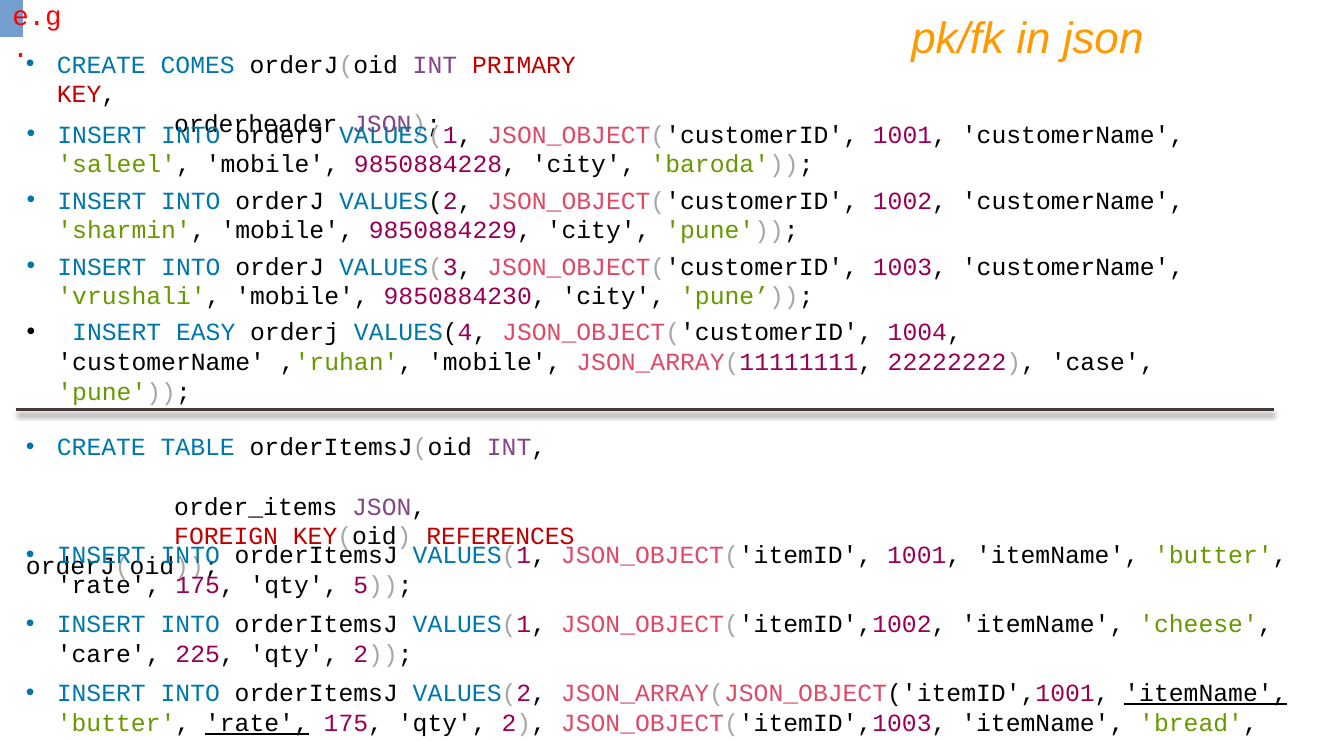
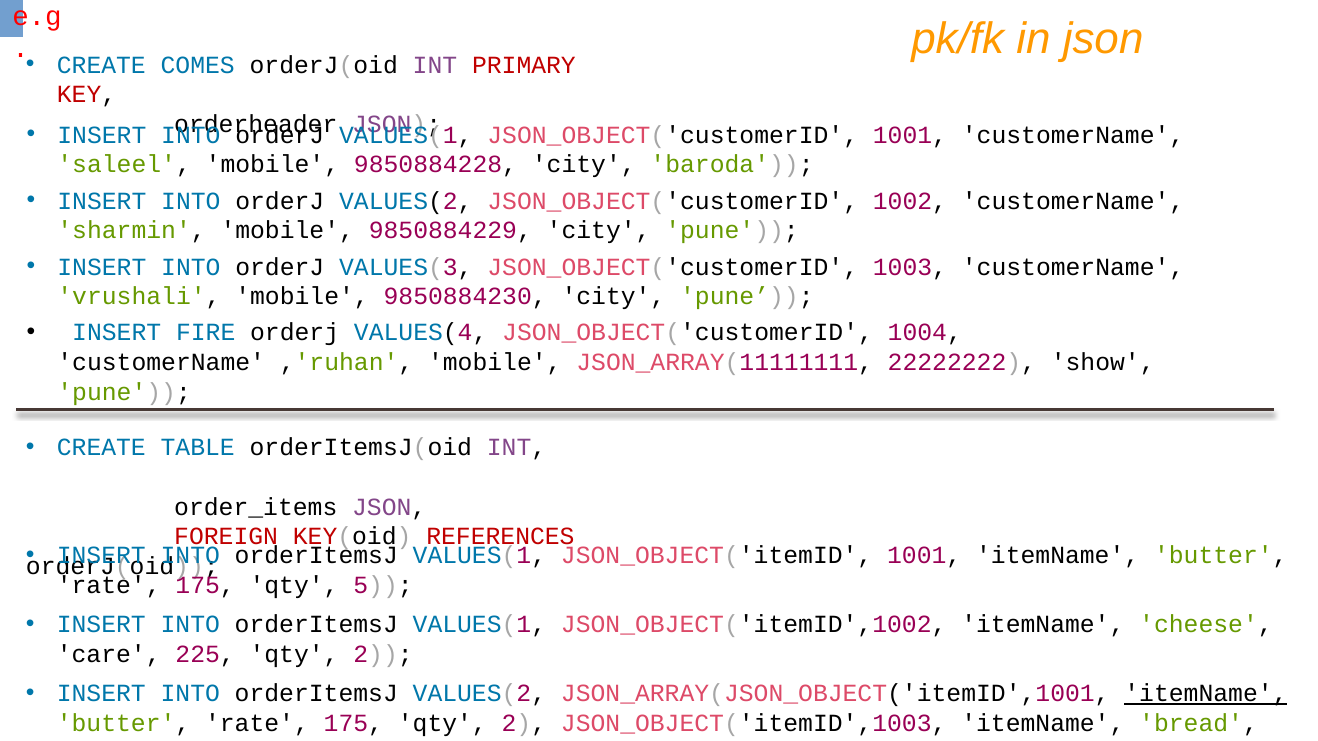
EASY: EASY -> FIRE
case: case -> show
rate at (257, 724) underline: present -> none
